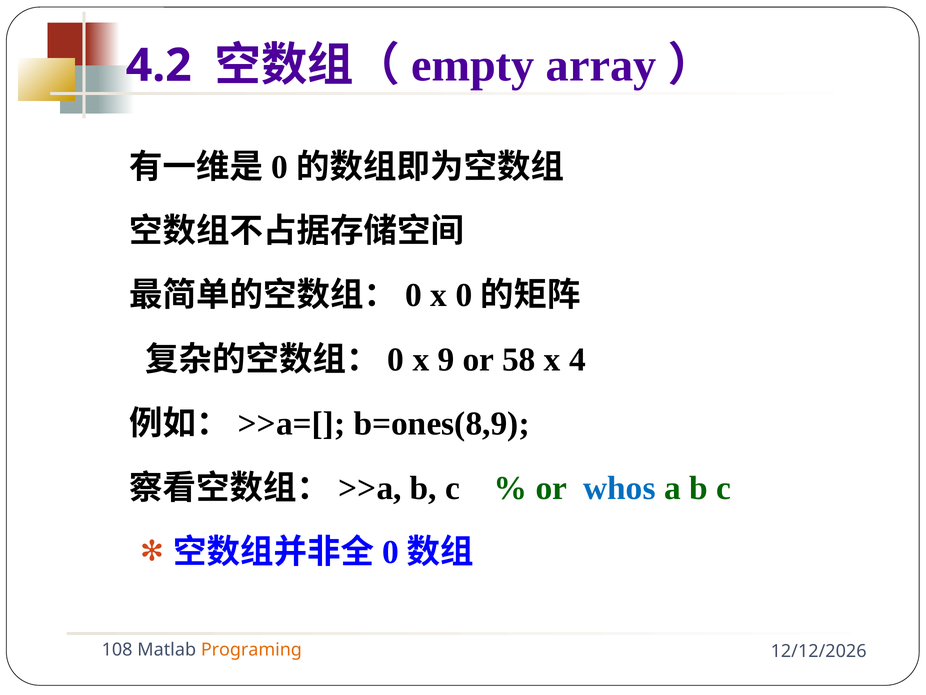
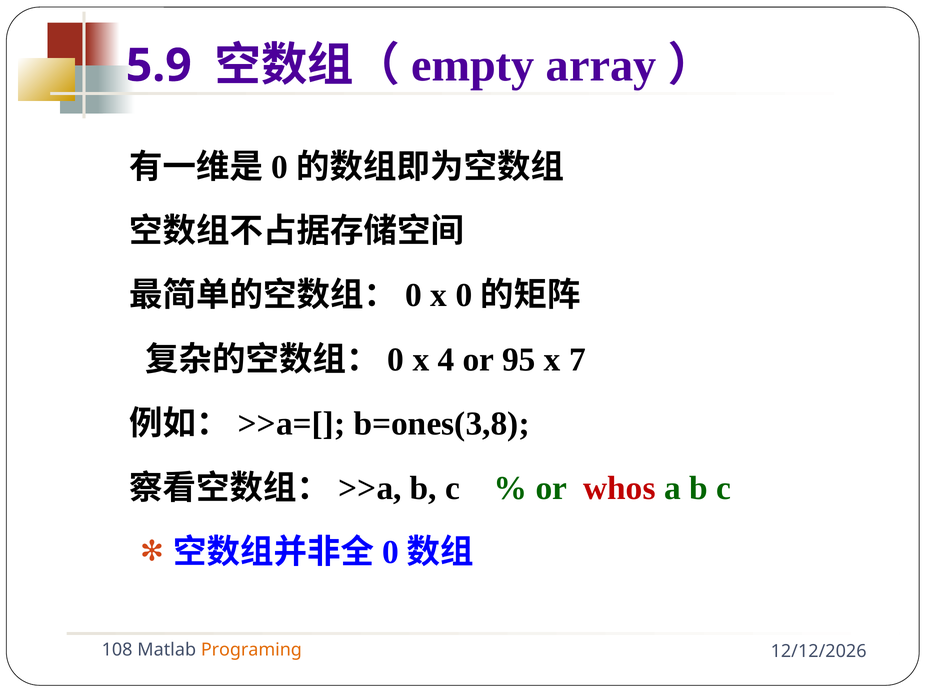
4.2: 4.2 -> 5.9
9: 9 -> 4
58: 58 -> 95
4: 4 -> 7
b=ones(8,9: b=ones(8,9 -> b=ones(3,8
whos colour: blue -> red
